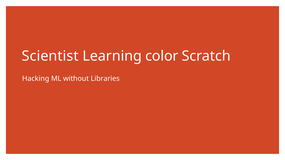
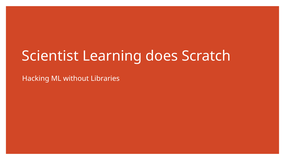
color: color -> does
